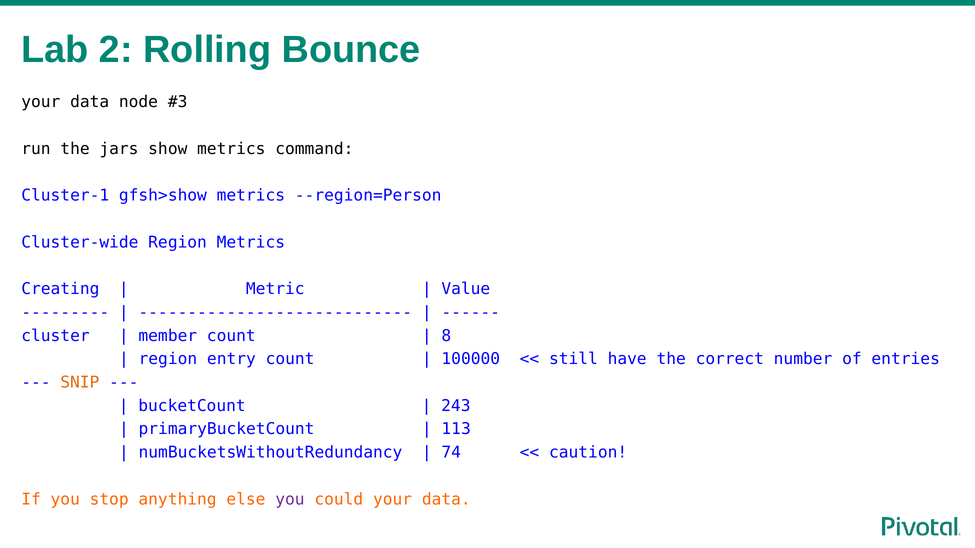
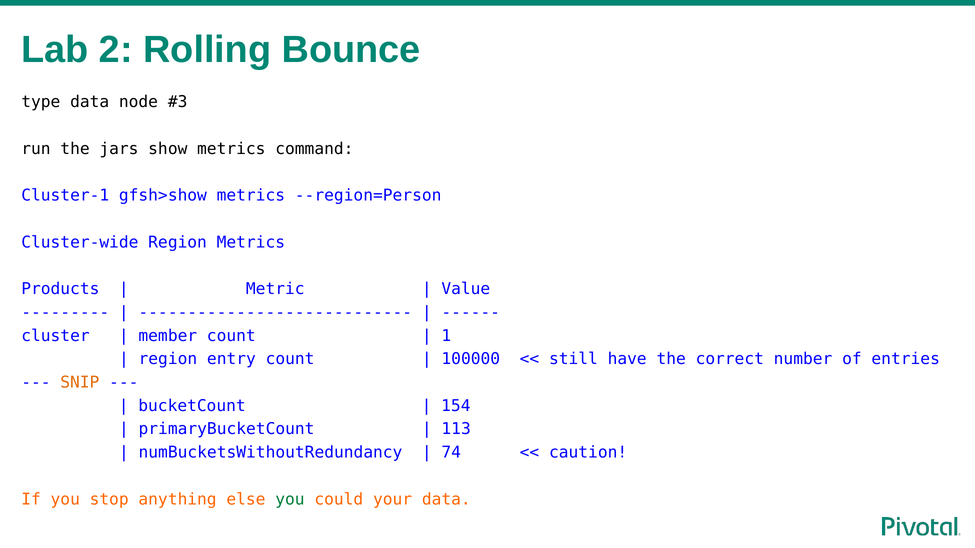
your at (41, 102): your -> type
Creating: Creating -> Products
8: 8 -> 1
243: 243 -> 154
you at (290, 500) colour: purple -> green
